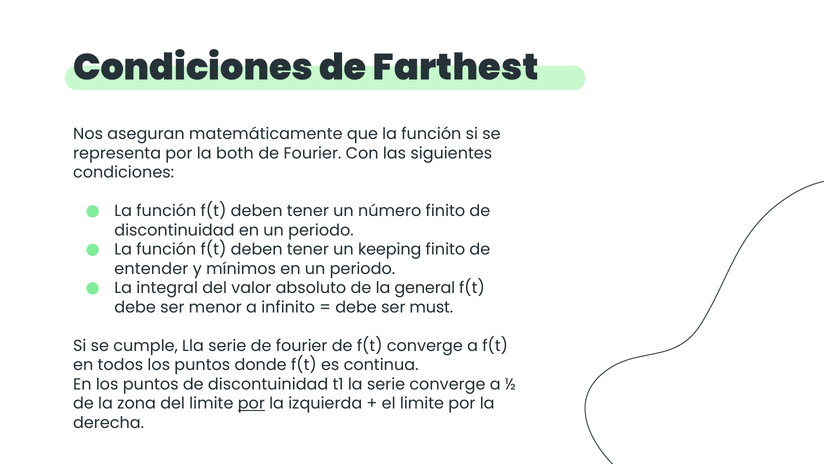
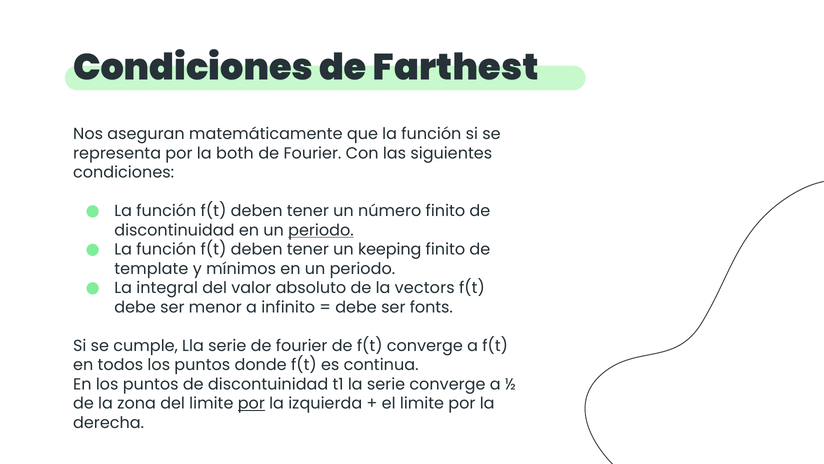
periodo at (321, 230) underline: none -> present
entender: entender -> template
general: general -> vectors
must: must -> fonts
